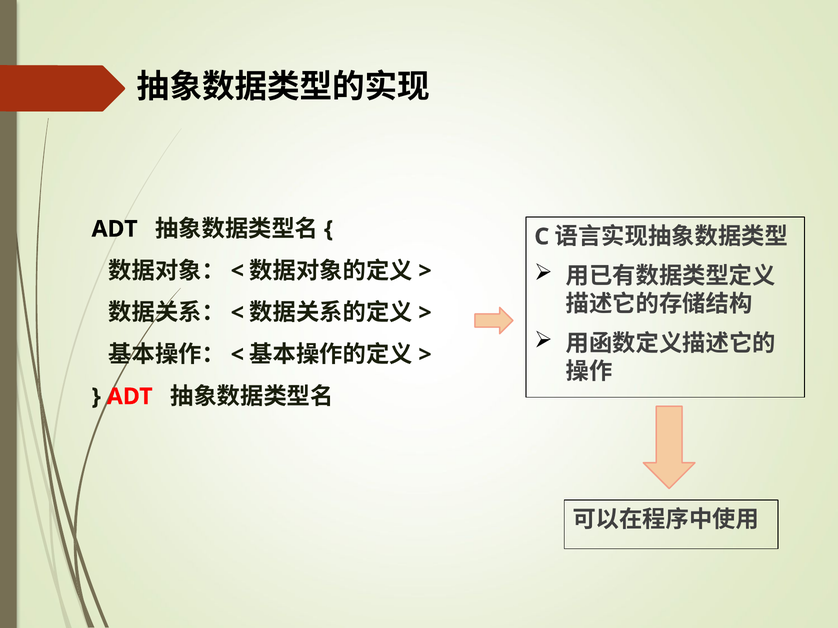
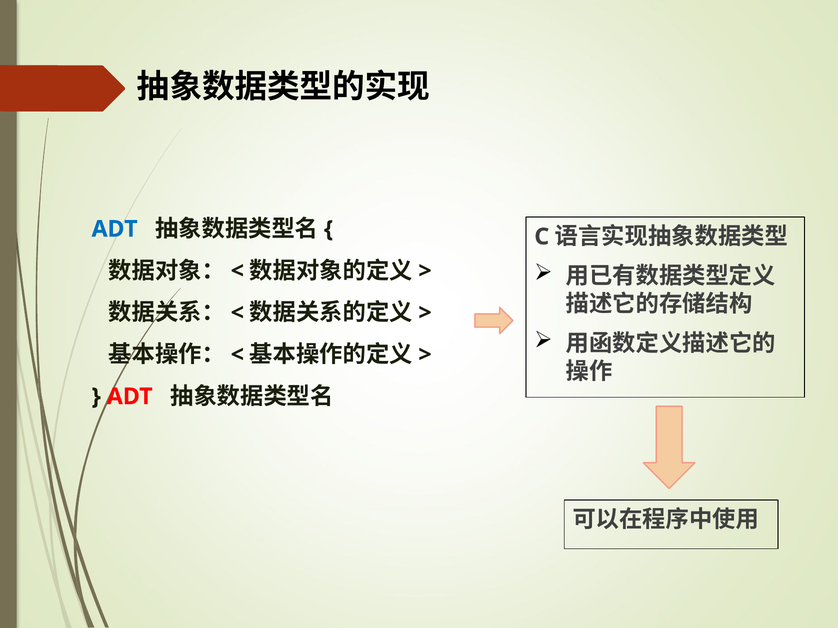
ADT at (115, 229) colour: black -> blue
